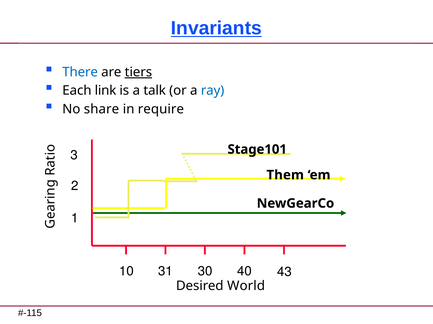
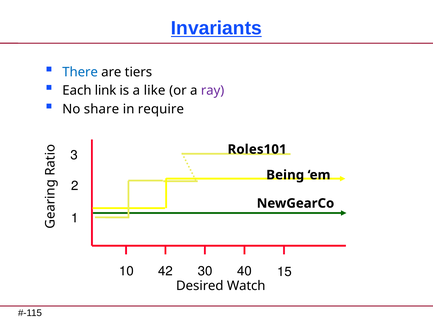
tiers underline: present -> none
talk: talk -> like
ray colour: blue -> purple
Stage101: Stage101 -> Roles101
Them: Them -> Being
31: 31 -> 42
43: 43 -> 15
World: World -> Watch
